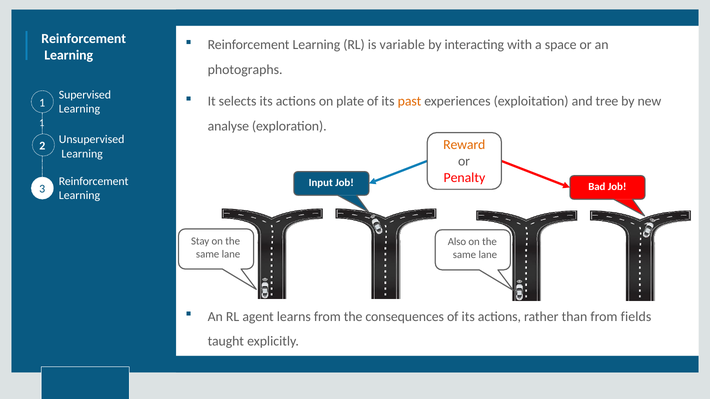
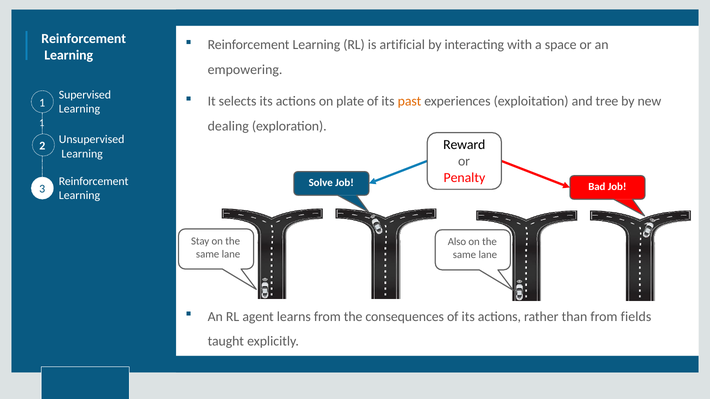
variable: variable -> artificial
photographs: photographs -> empowering
analyse: analyse -> dealing
Reward colour: orange -> black
Input: Input -> Solve
